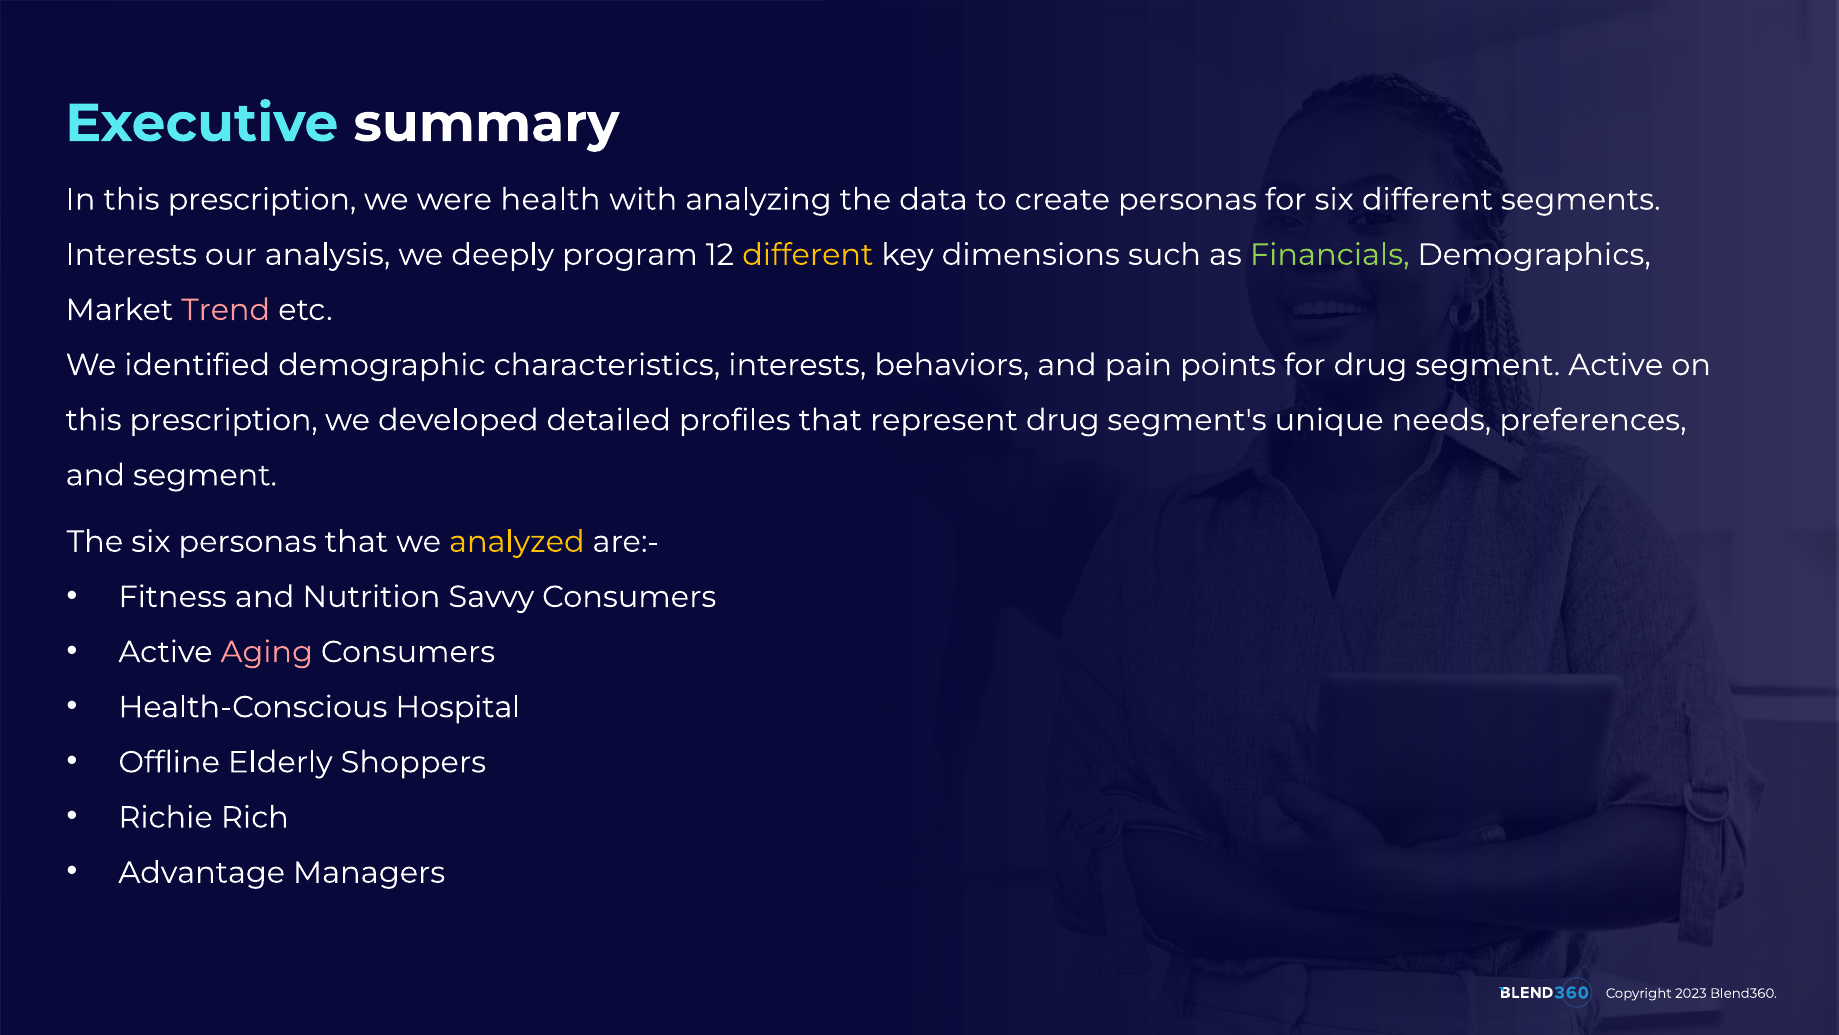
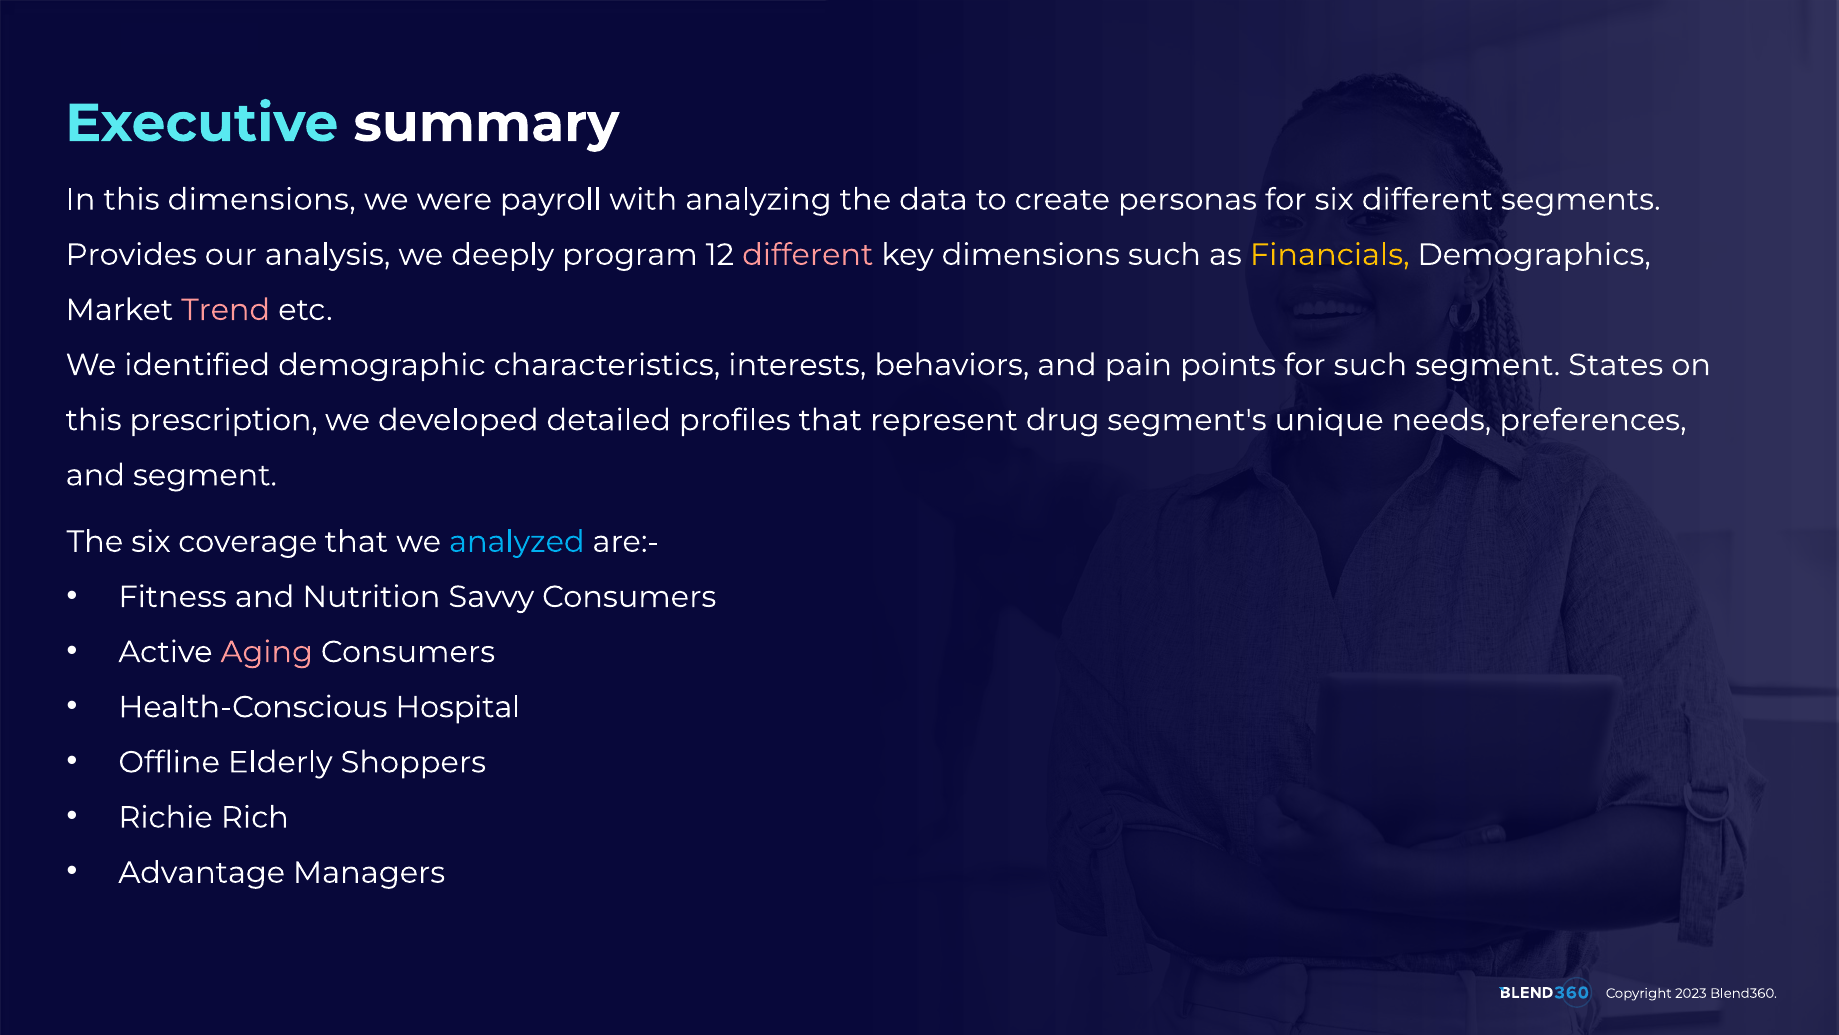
In this prescription: prescription -> dimensions
health: health -> payroll
Interests at (131, 255): Interests -> Provides
different at (808, 255) colour: yellow -> pink
Financials colour: light green -> yellow
for drug: drug -> such
segment Active: Active -> States
six personas: personas -> coverage
analyzed colour: yellow -> light blue
